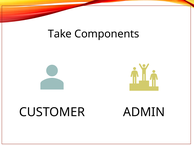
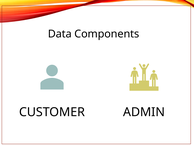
Take: Take -> Data
